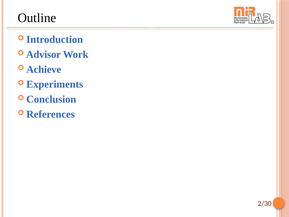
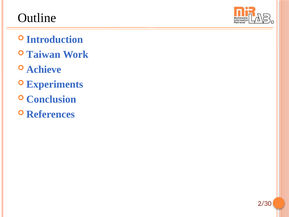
Advisor: Advisor -> Taiwan
